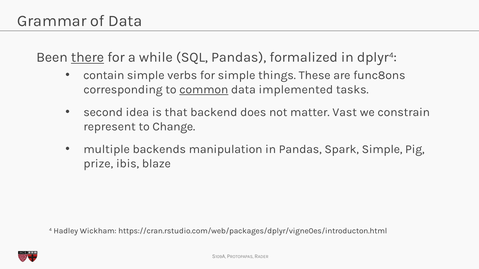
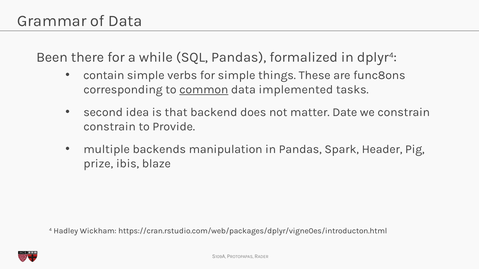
there underline: present -> none
Vast: Vast -> Date
represent at (110, 127): represent -> constrain
Change: Change -> Provide
Spark Simple: Simple -> Header
